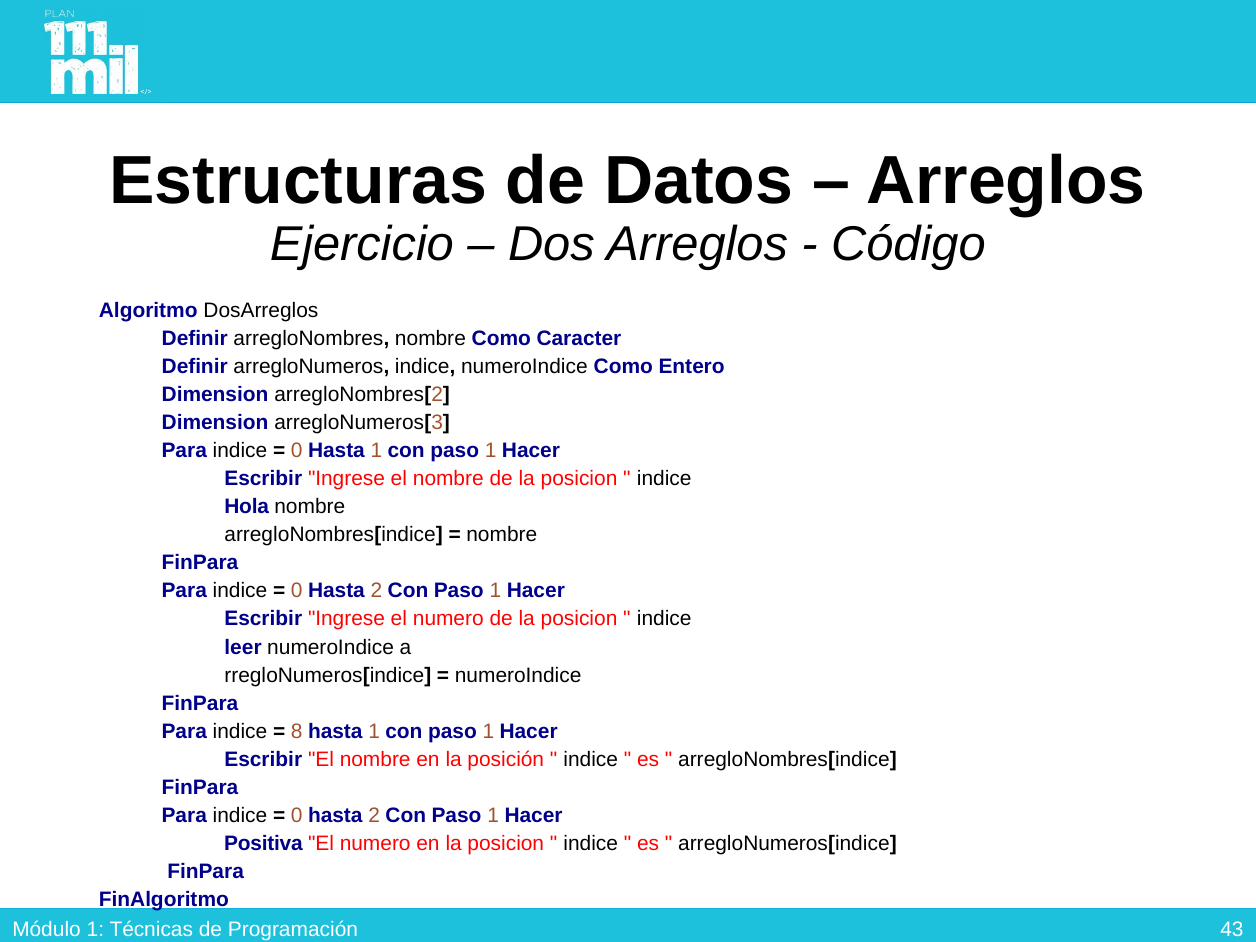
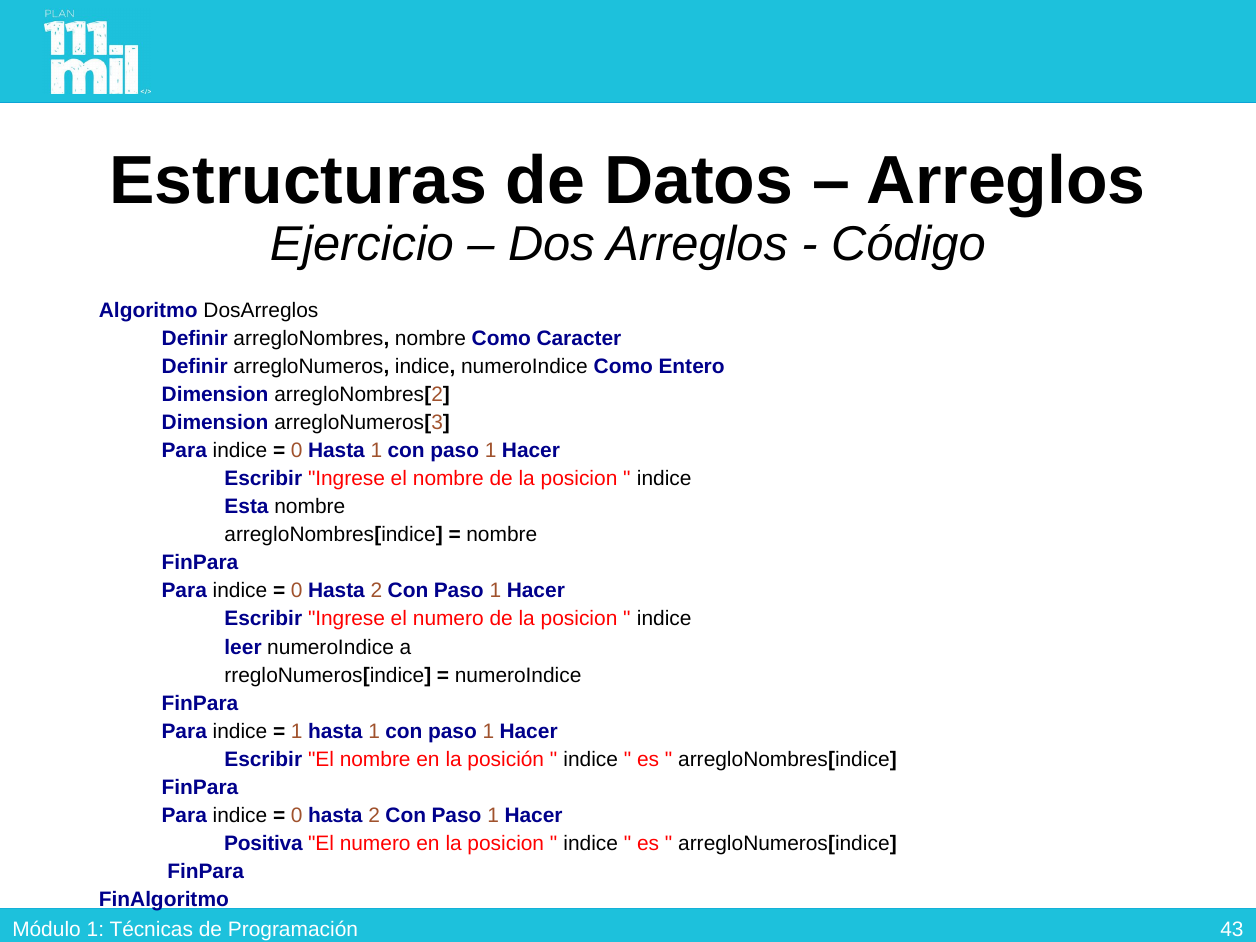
Hola: Hola -> Esta
8 at (297, 731): 8 -> 1
